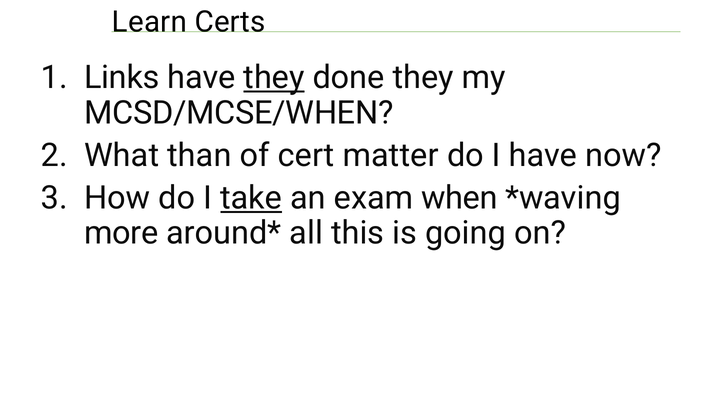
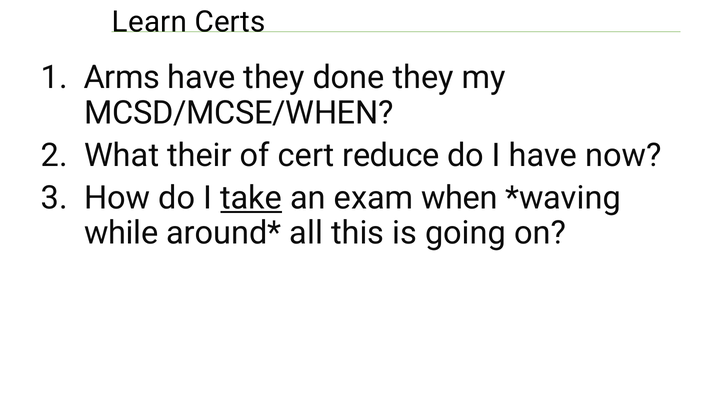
Links: Links -> Arms
they at (274, 78) underline: present -> none
than: than -> their
matter: matter -> reduce
more: more -> while
